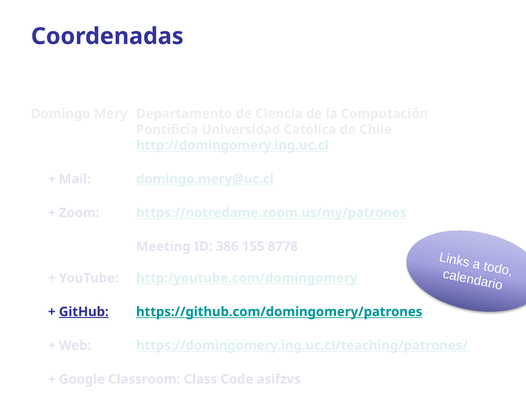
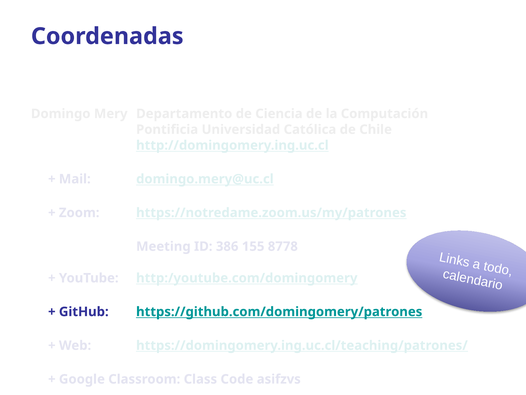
GitHub underline: present -> none
